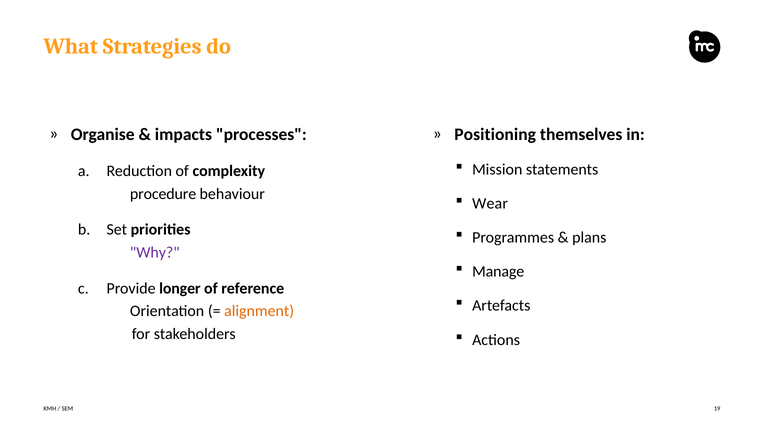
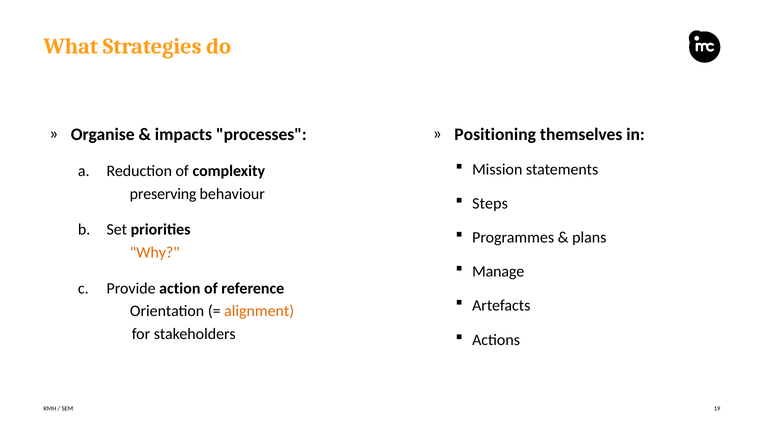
procedure: procedure -> preserving
Wear: Wear -> Steps
Why colour: purple -> orange
longer: longer -> action
